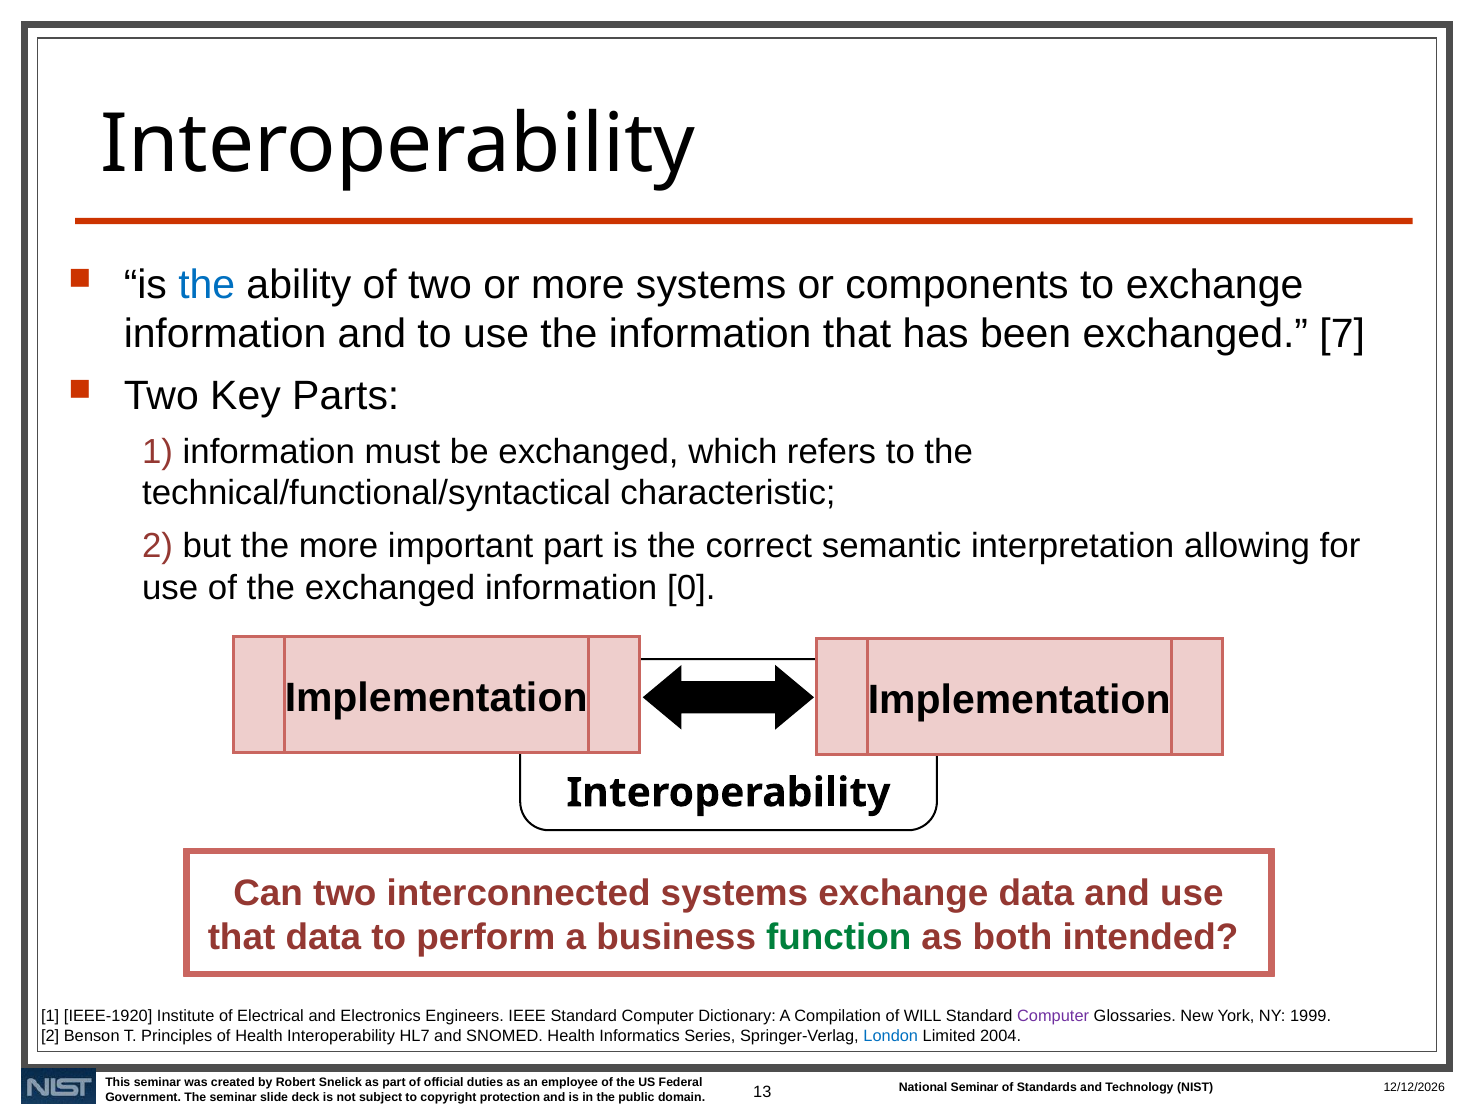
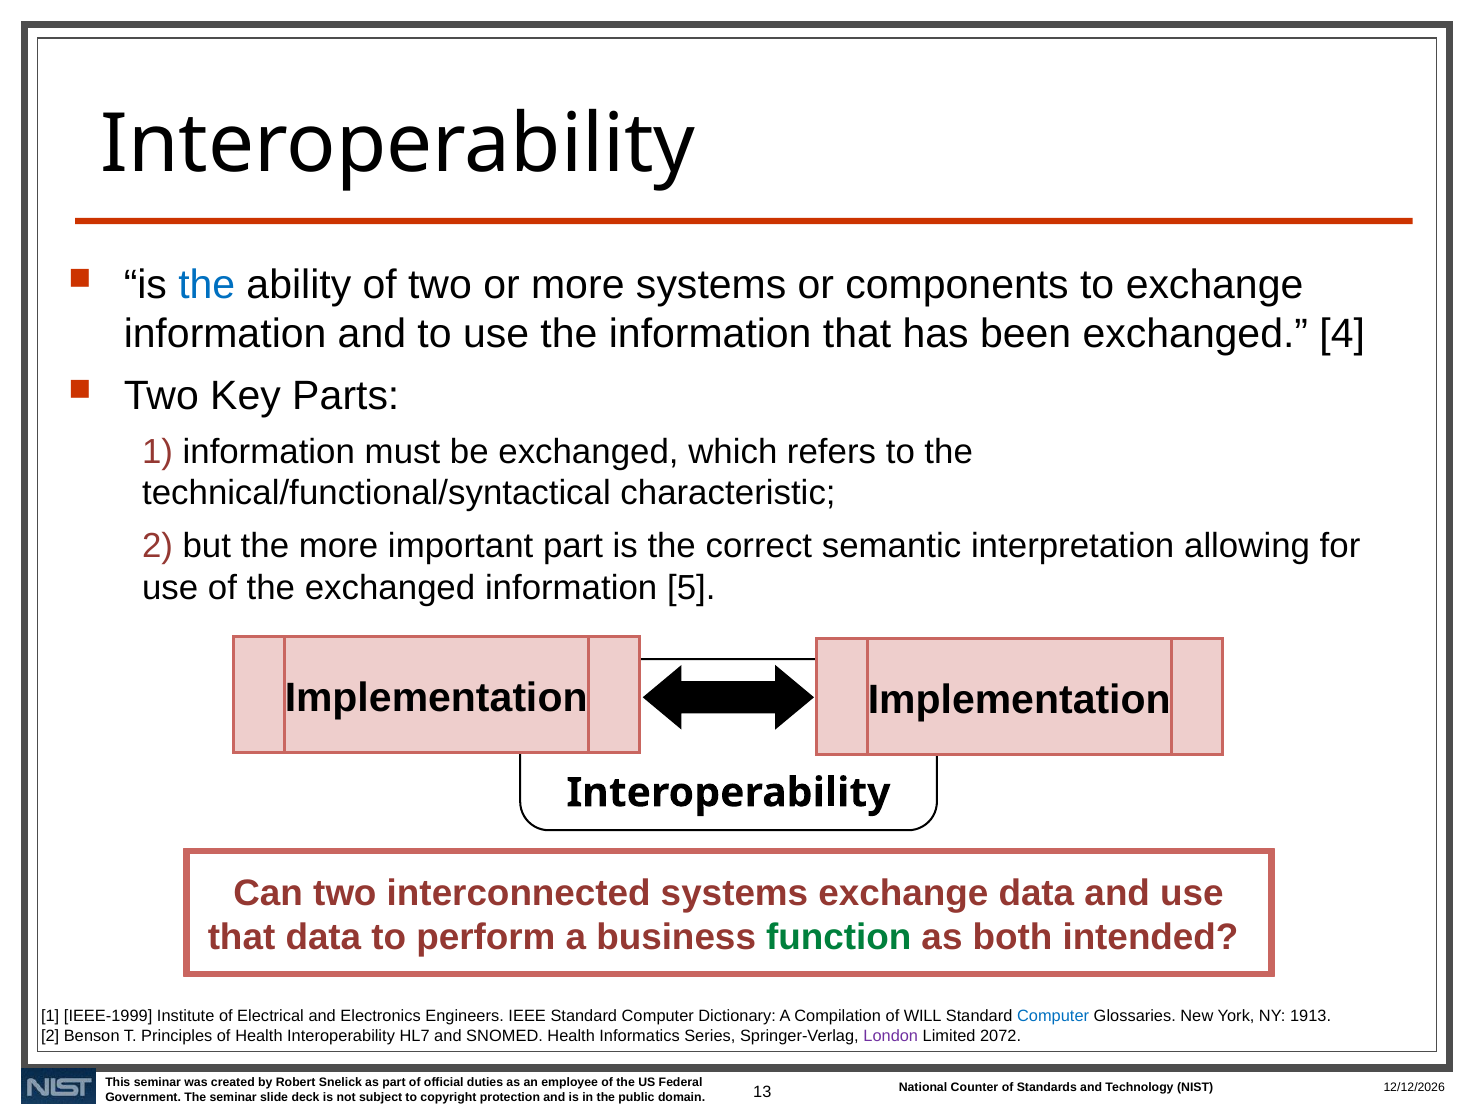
7: 7 -> 4
0: 0 -> 5
IEEE-1920: IEEE-1920 -> IEEE-1999
Computer at (1053, 1017) colour: purple -> blue
1999: 1999 -> 1913
London colour: blue -> purple
2004: 2004 -> 2072
Seminar at (975, 1088): Seminar -> Counter
